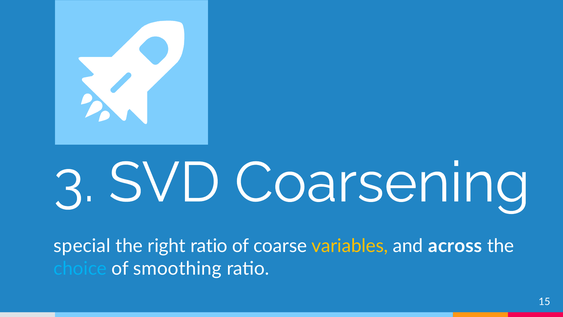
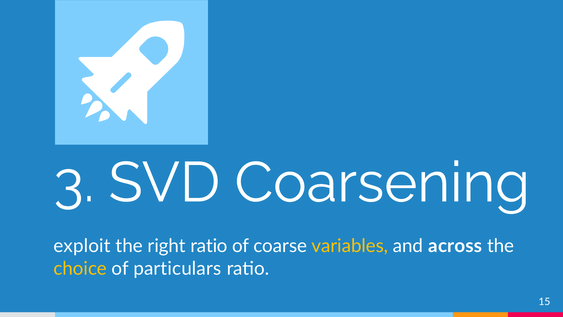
special: special -> exploit
choice colour: light blue -> yellow
smoothing: smoothing -> particulars
